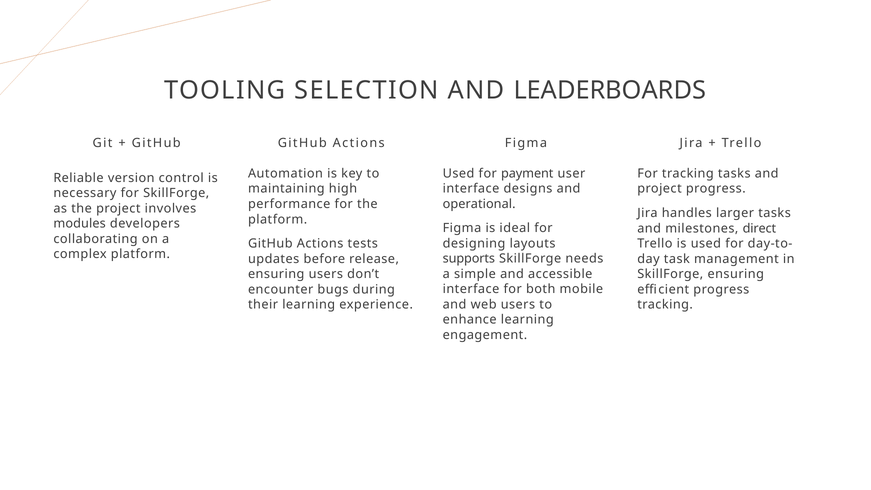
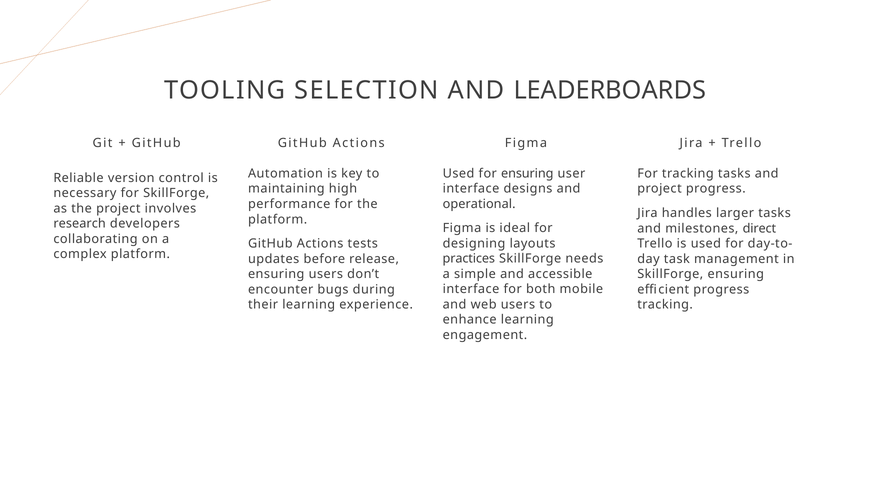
for payment: payment -> ensuring
modules: modules -> research
supports: supports -> practices
